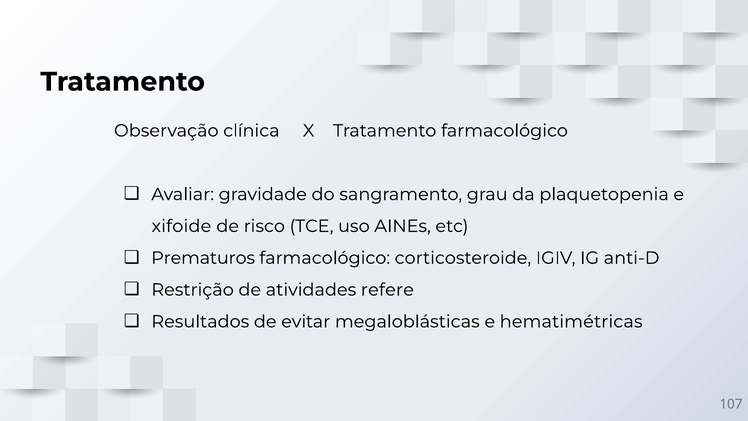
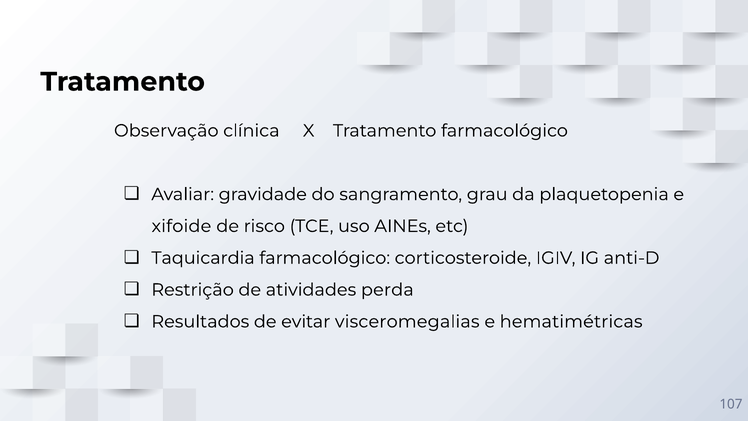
Prematuros: Prematuros -> Taquicardia
refere: refere -> perda
megaloblásticas: megaloblásticas -> visceromegalias
